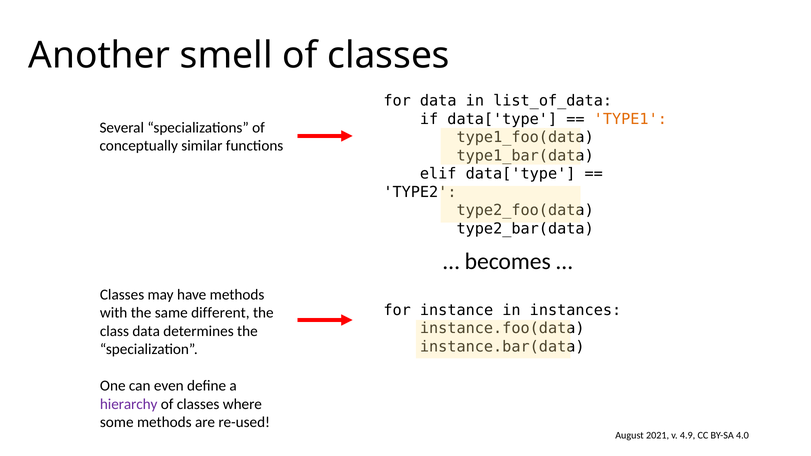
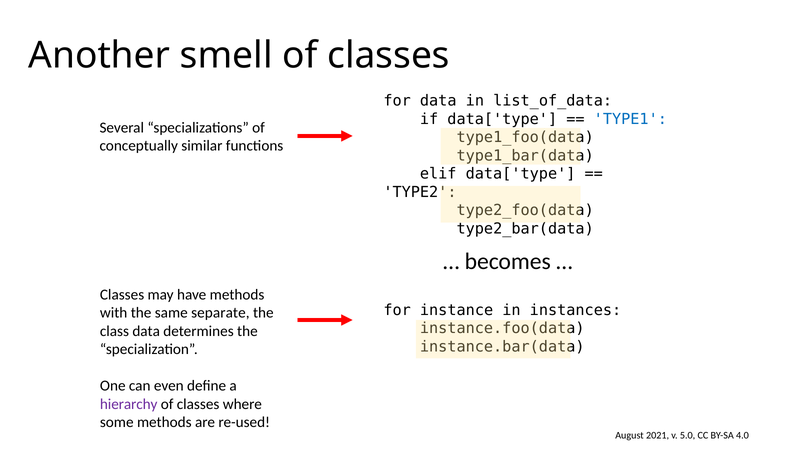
TYPE1 colour: orange -> blue
different: different -> separate
4.9: 4.9 -> 5.0
